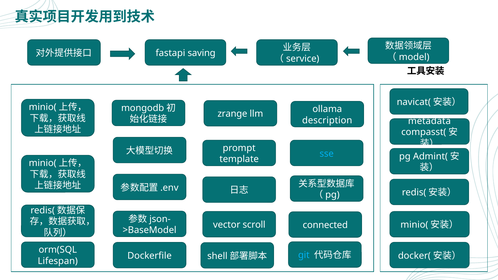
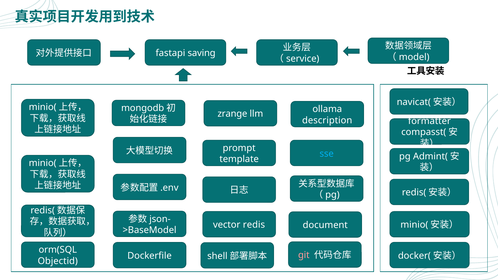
metadata: metadata -> formatter
scroll: scroll -> redis
connected: connected -> document
git colour: light blue -> pink
Lifespan: Lifespan -> Objectid
